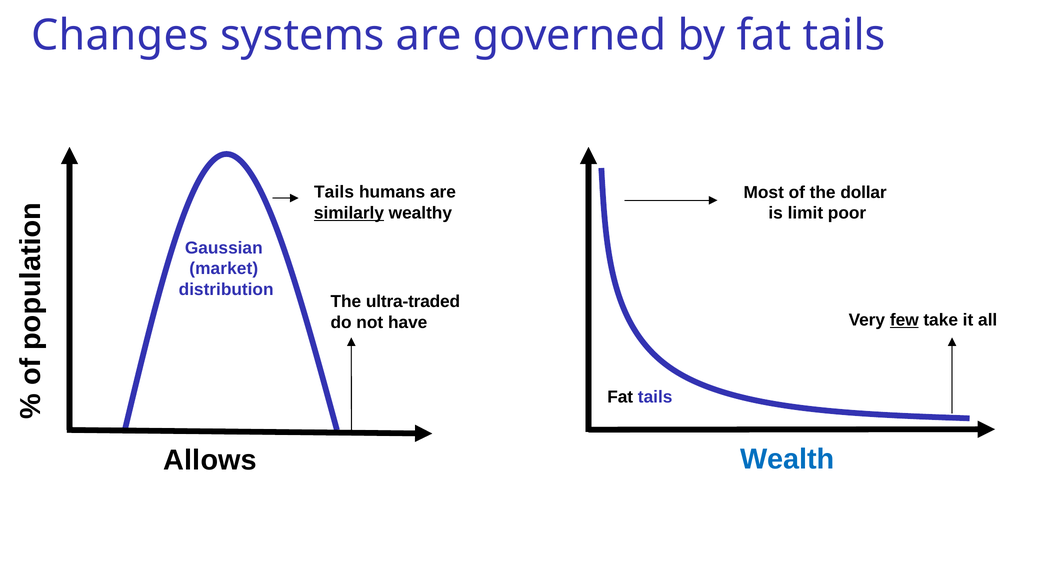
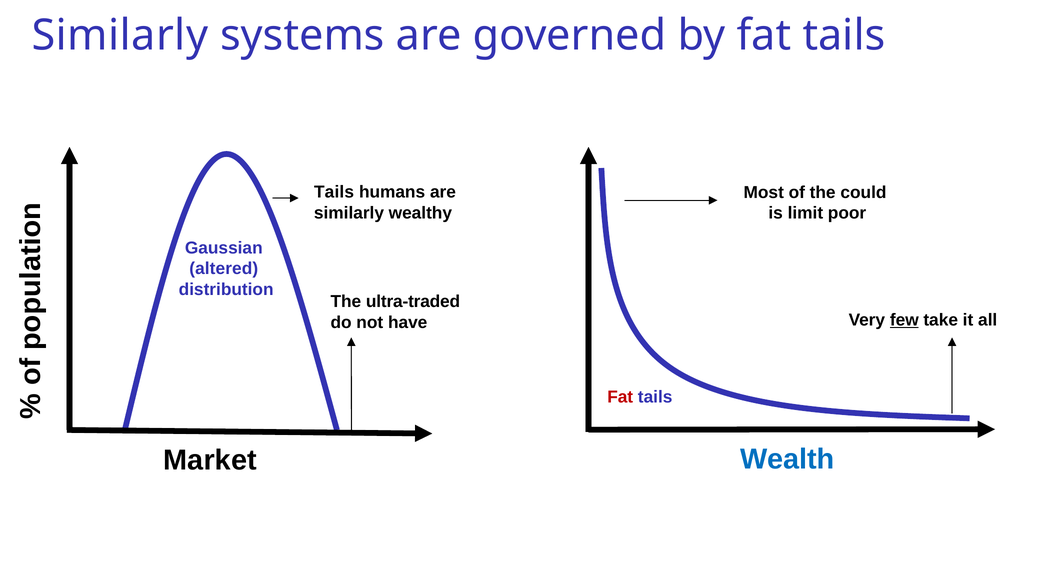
Changes at (120, 35): Changes -> Similarly
dollar: dollar -> could
similarly at (349, 213) underline: present -> none
market: market -> altered
Fat at (620, 397) colour: black -> red
Allows: Allows -> Market
